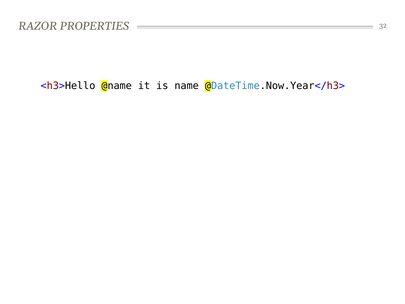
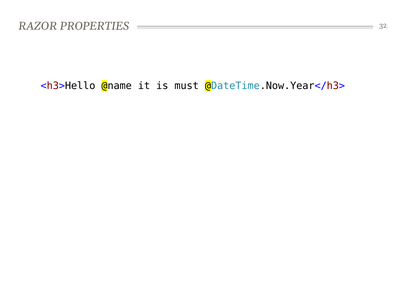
name: name -> must
